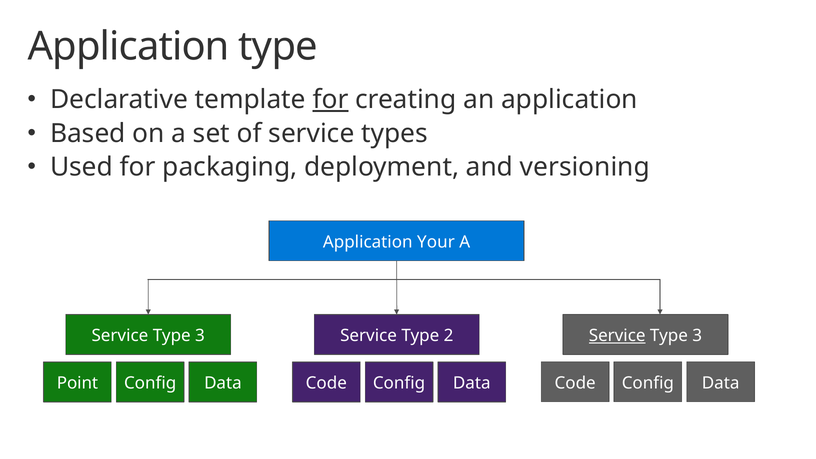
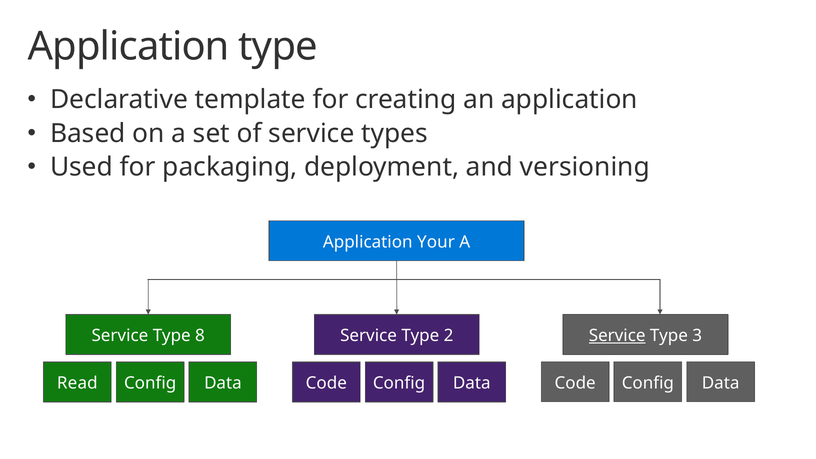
for at (330, 100) underline: present -> none
3 at (200, 336): 3 -> 8
Point: Point -> Read
